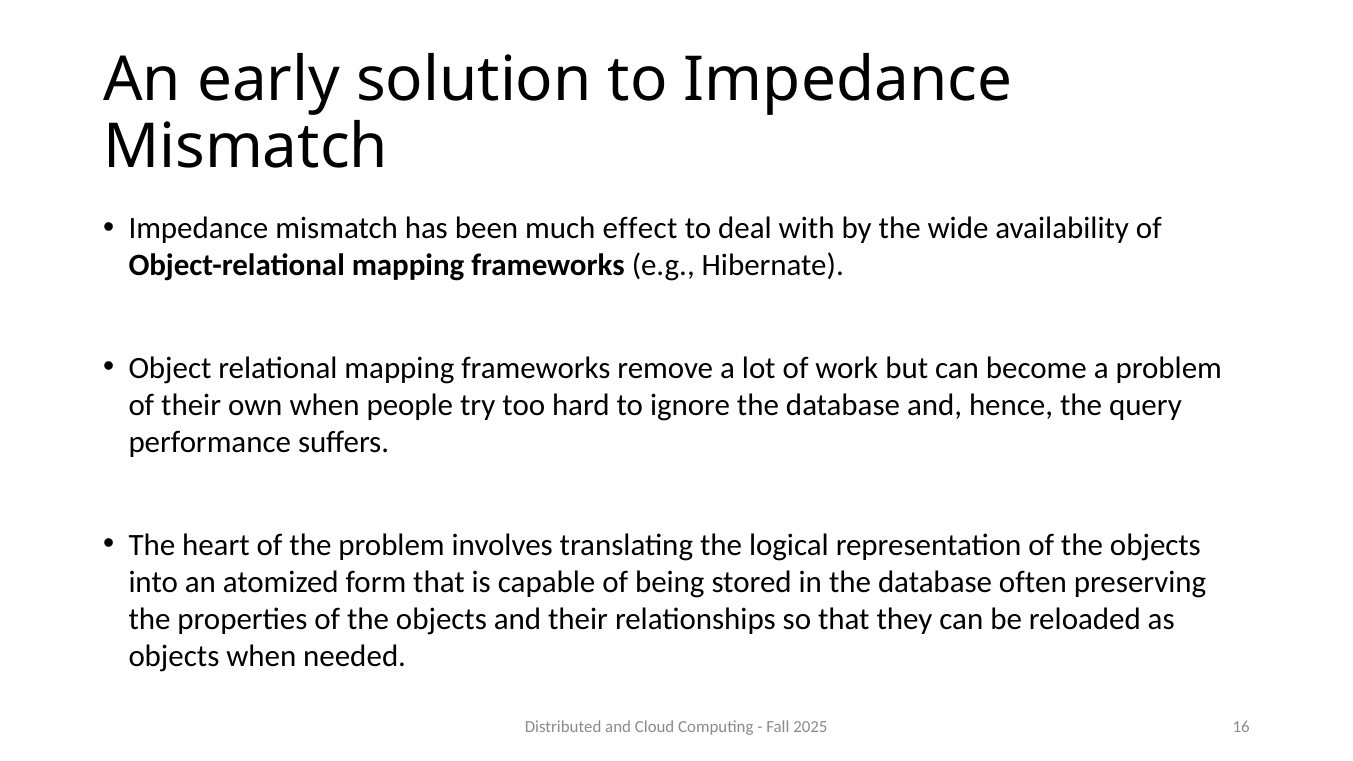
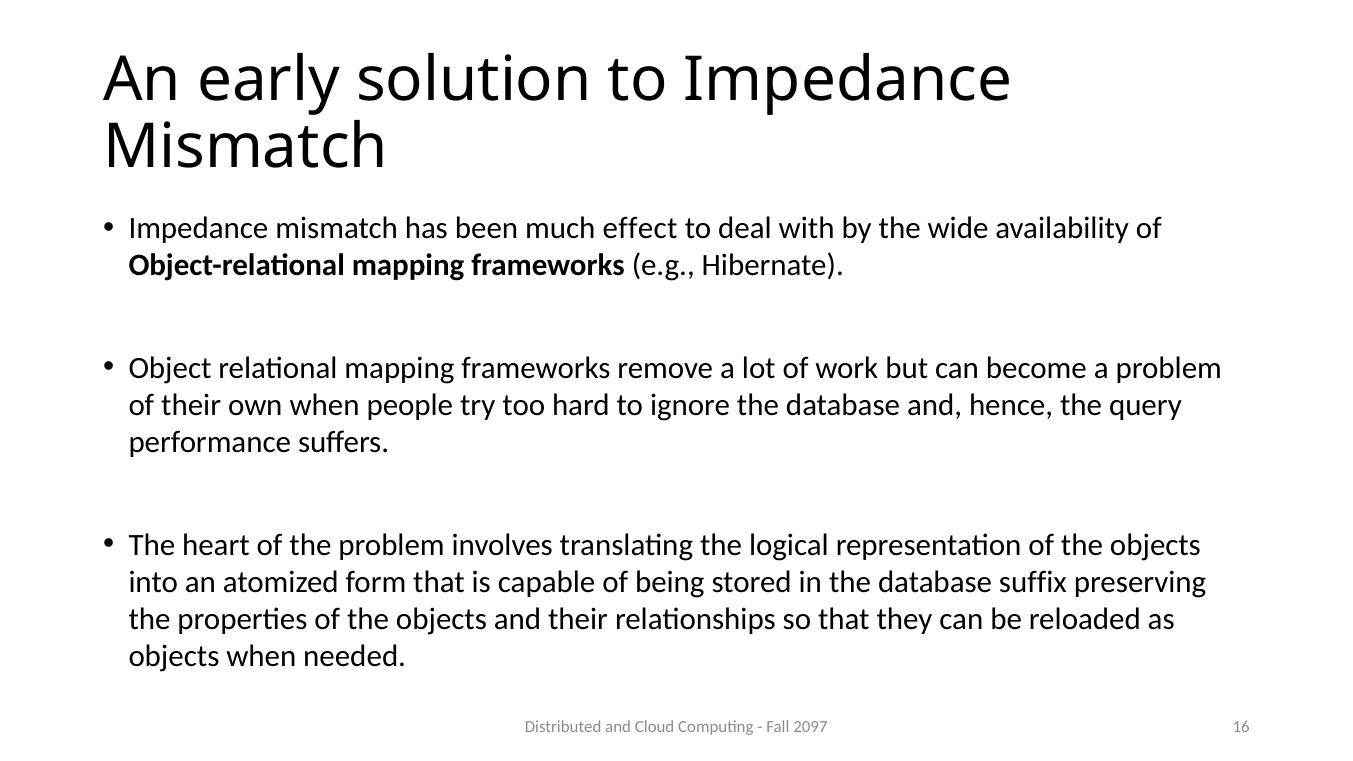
often: often -> suffix
2025: 2025 -> 2097
